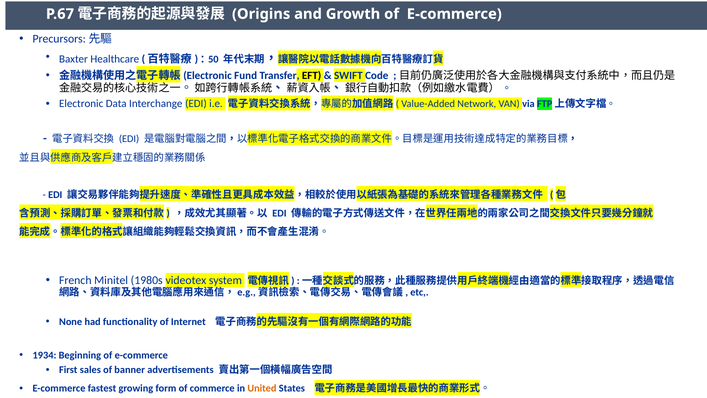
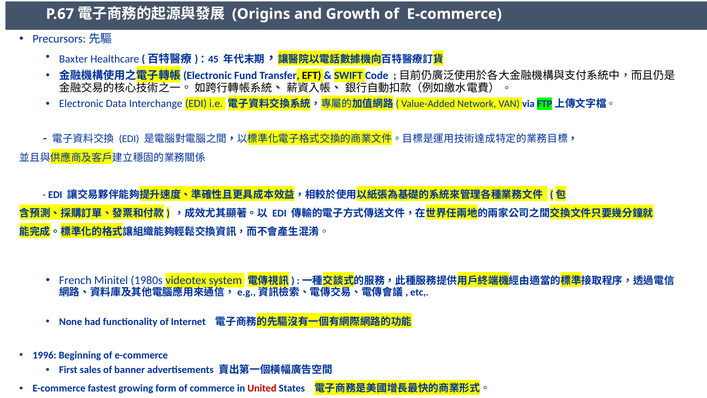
50: 50 -> 45
1934: 1934 -> 1996
United colour: orange -> red
